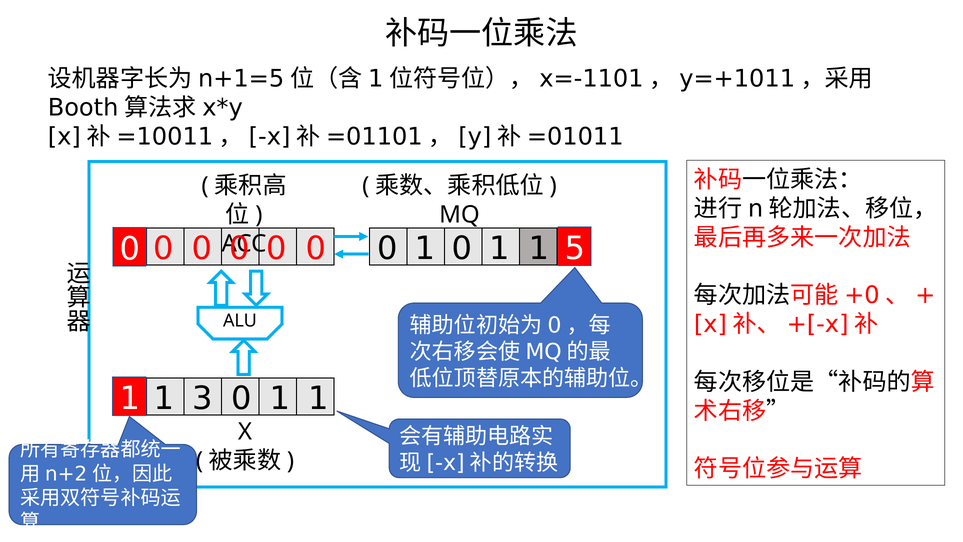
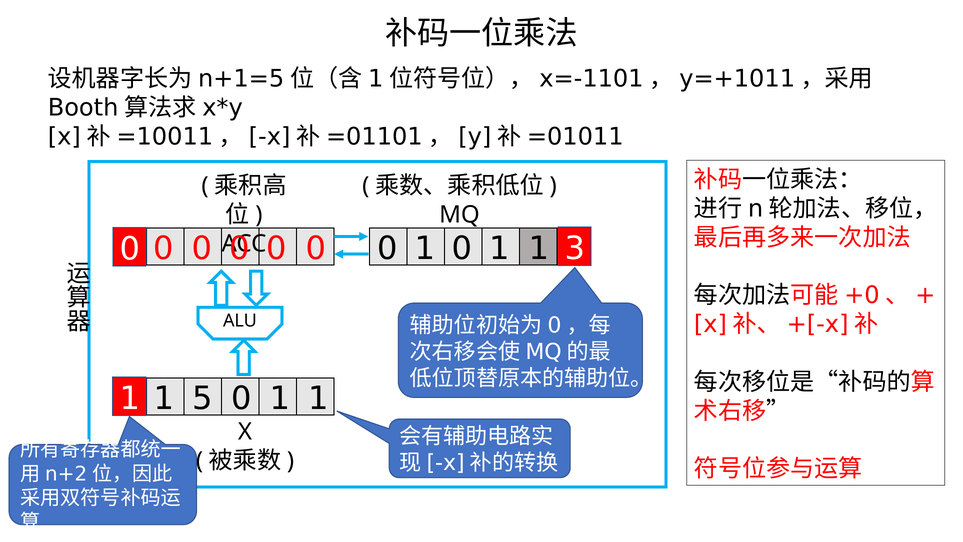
5: 5 -> 3
3: 3 -> 5
